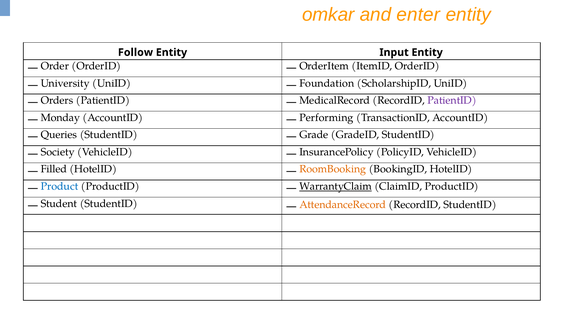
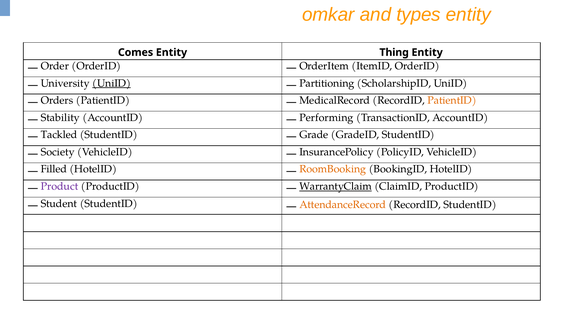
enter: enter -> types
Follow: Follow -> Comes
Input: Input -> Thing
UniID at (112, 83) underline: none -> present
Foundation: Foundation -> Partitioning
PatientID at (452, 100) colour: purple -> orange
Monday: Monday -> Stability
Queries: Queries -> Tackled
Product colour: blue -> purple
